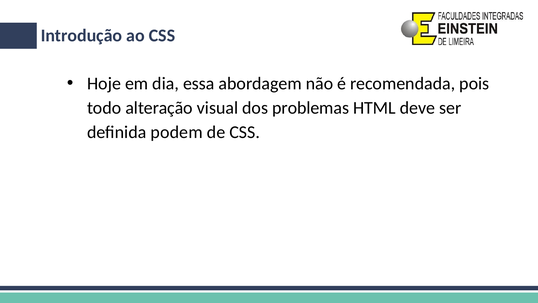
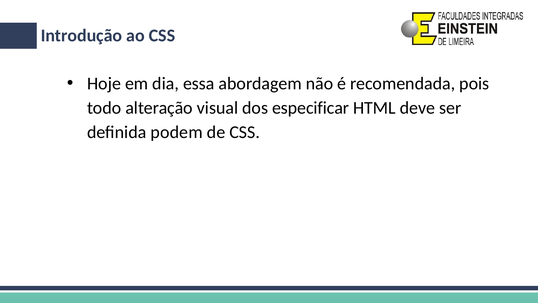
problemas: problemas -> especificar
